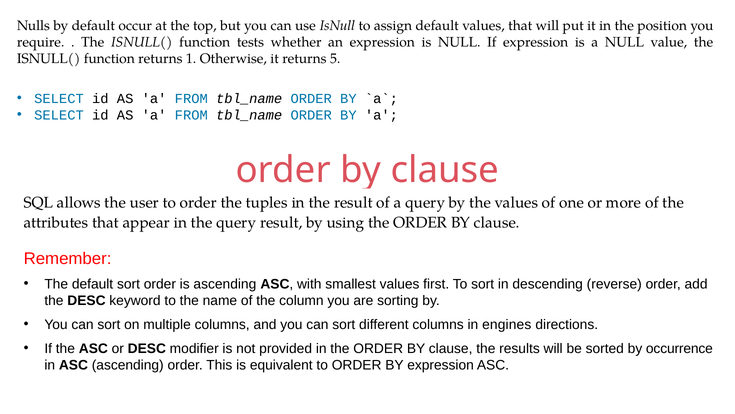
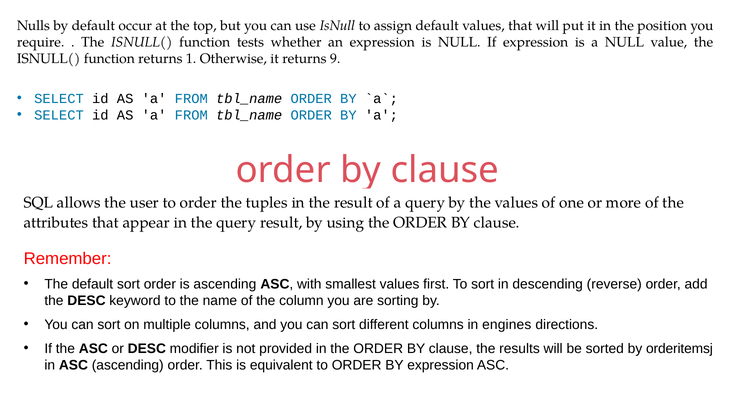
5: 5 -> 9
occurrence: occurrence -> orderitemsj
